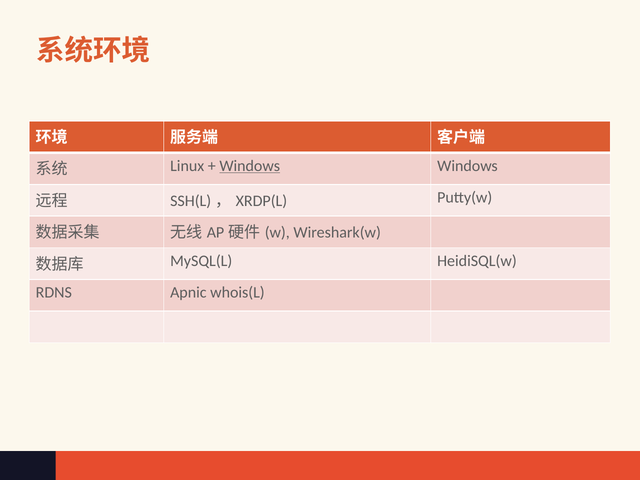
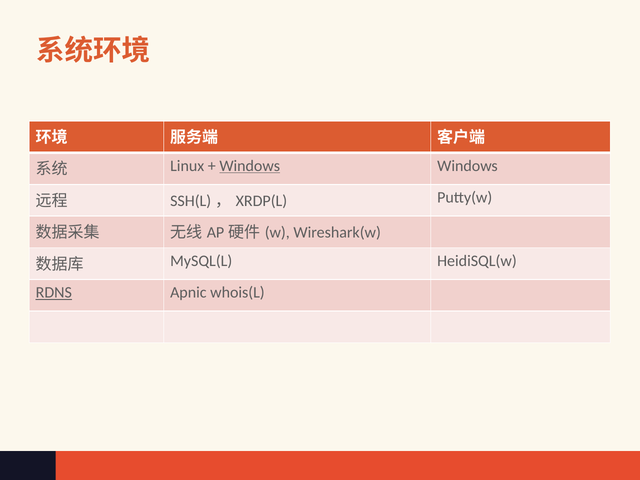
RDNS underline: none -> present
